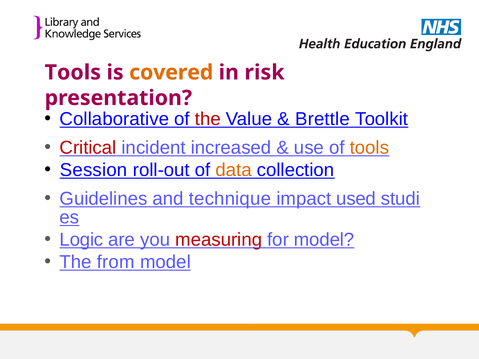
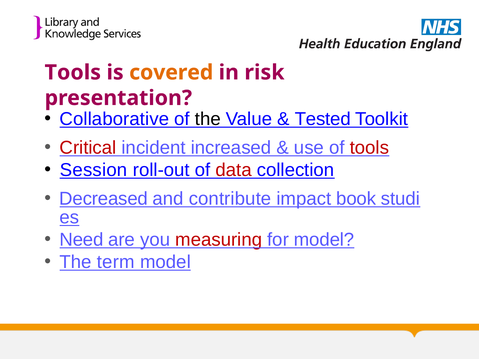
the at (208, 119) colour: red -> black
Brettle: Brettle -> Tested
tools at (369, 148) colour: orange -> red
data colour: orange -> red
Guidelines: Guidelines -> Decreased
technique: technique -> contribute
used: used -> book
Logic: Logic -> Need
from: from -> term
